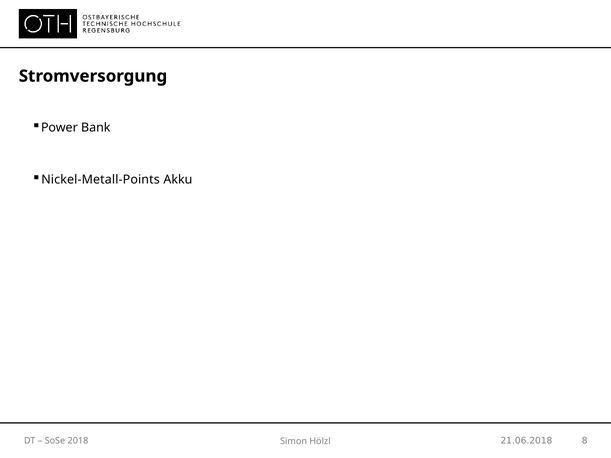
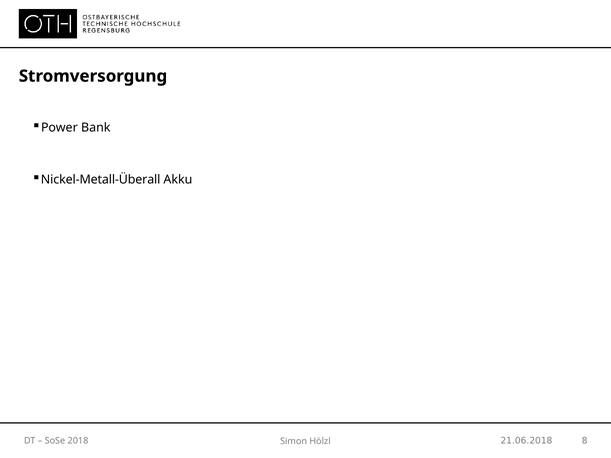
Nickel-Metall-Points: Nickel-Metall-Points -> Nickel-Metall-Überall
